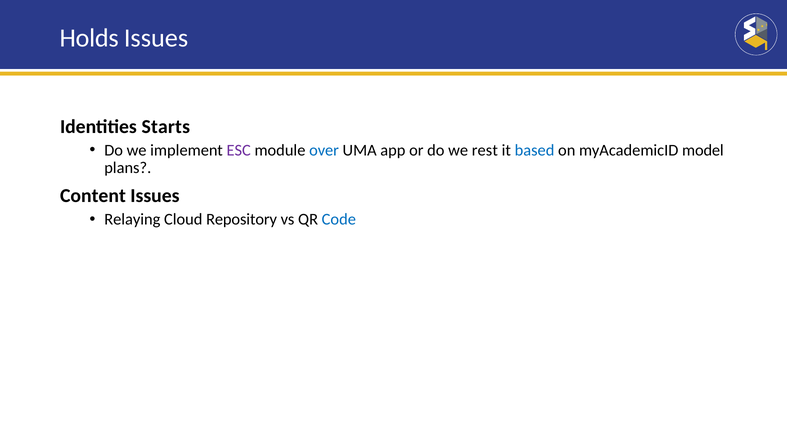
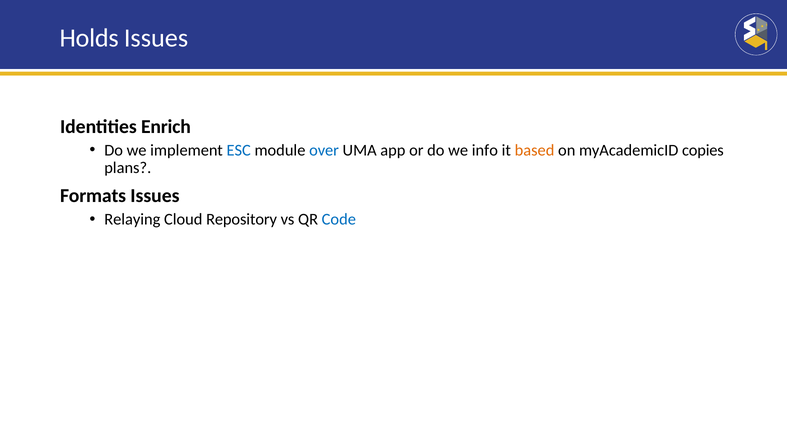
Starts: Starts -> Enrich
ESC colour: purple -> blue
rest: rest -> info
based colour: blue -> orange
model: model -> copies
Content: Content -> Formats
